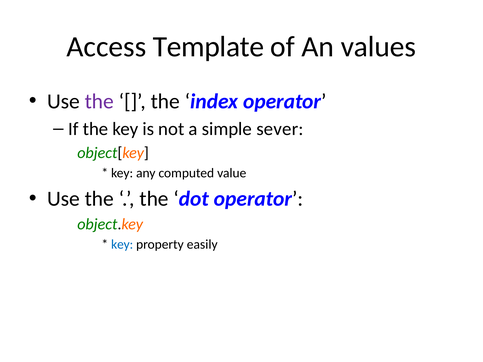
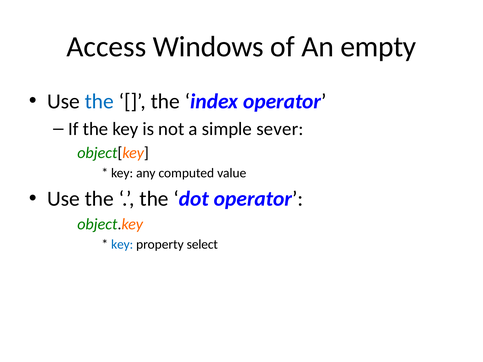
Template: Template -> Windows
values: values -> empty
the at (99, 101) colour: purple -> blue
easily: easily -> select
